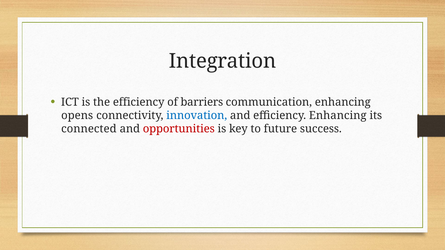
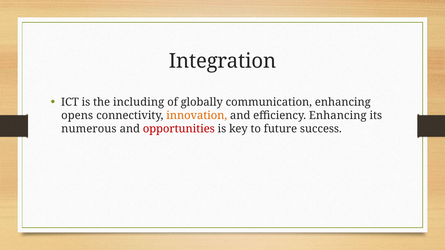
the efficiency: efficiency -> including
barriers: barriers -> globally
innovation colour: blue -> orange
connected: connected -> numerous
